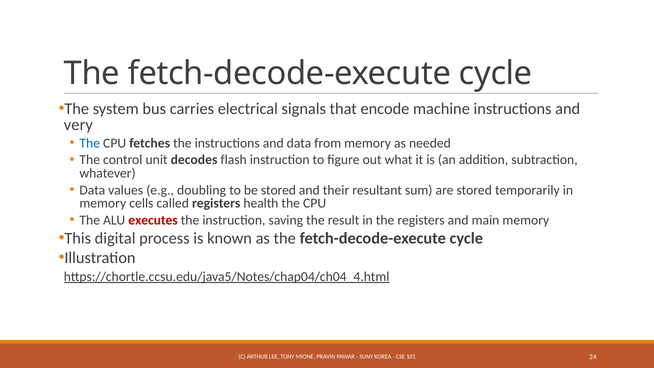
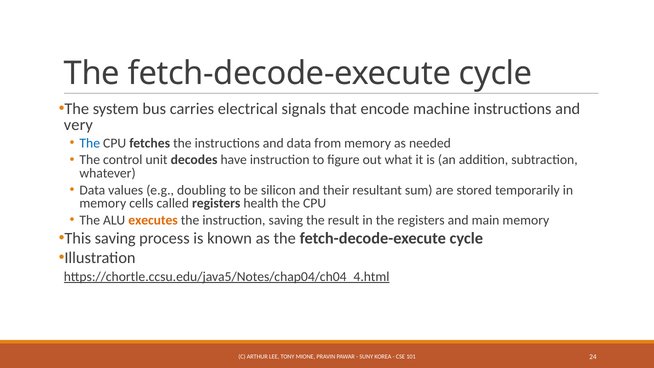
flash: flash -> have
be stored: stored -> silicon
executes colour: red -> orange
This digital: digital -> saving
